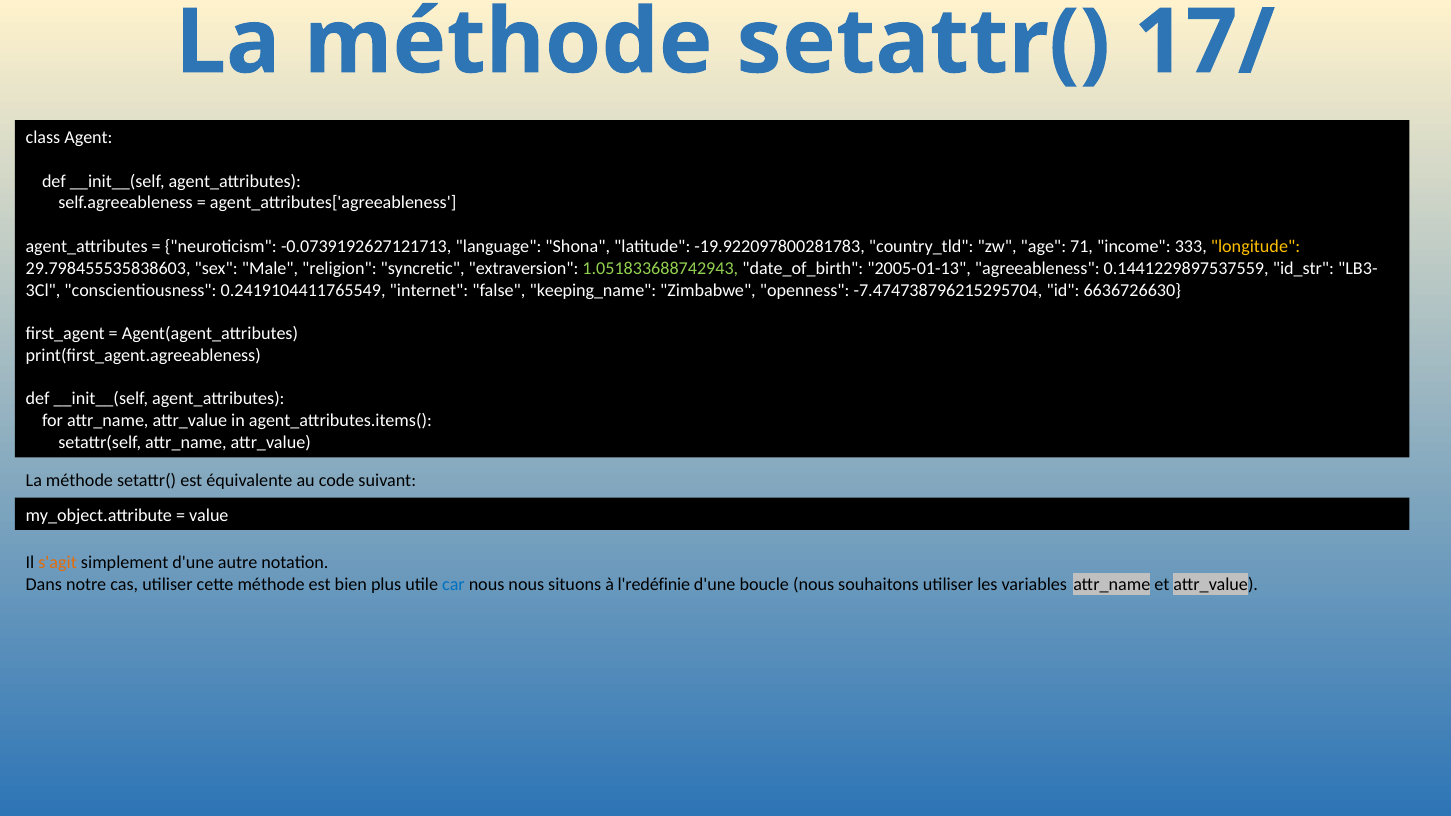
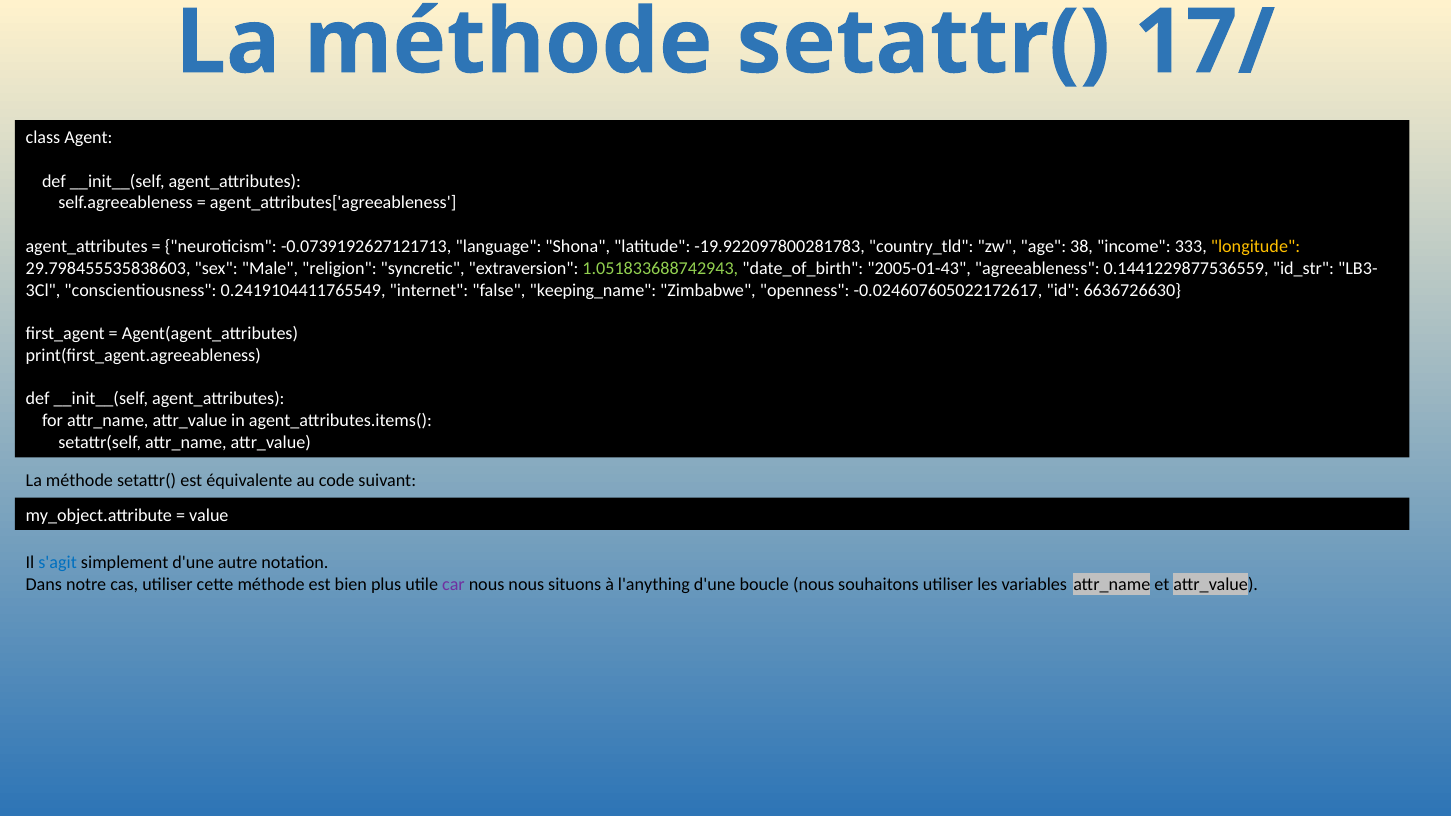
71: 71 -> 38
2005-01-13: 2005-01-13 -> 2005-01-43
0.1441229897537559: 0.1441229897537559 -> 0.1441229877536559
-7.474738796215295704: -7.474738796215295704 -> -0.024607605022172617
s'agit colour: orange -> blue
car colour: blue -> purple
l'redéfinie: l'redéfinie -> l'anything
